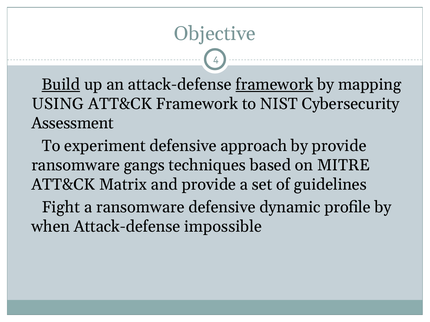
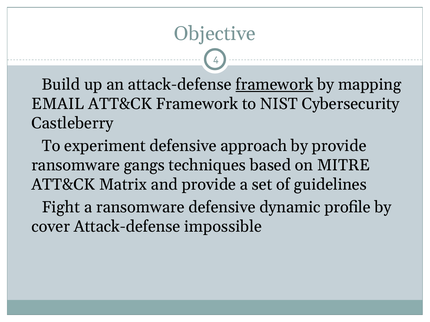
Build underline: present -> none
USING: USING -> EMAIL
Assessment: Assessment -> Castleberry
when: when -> cover
